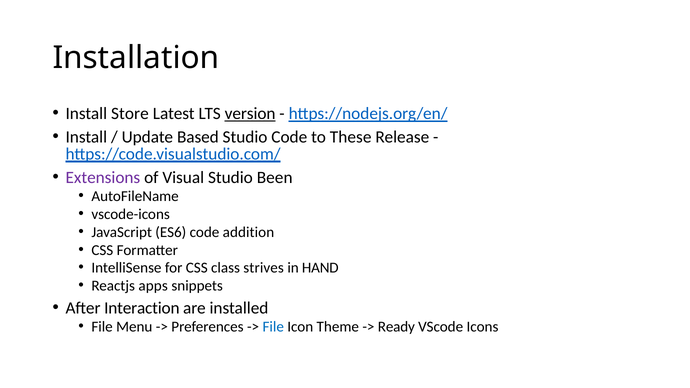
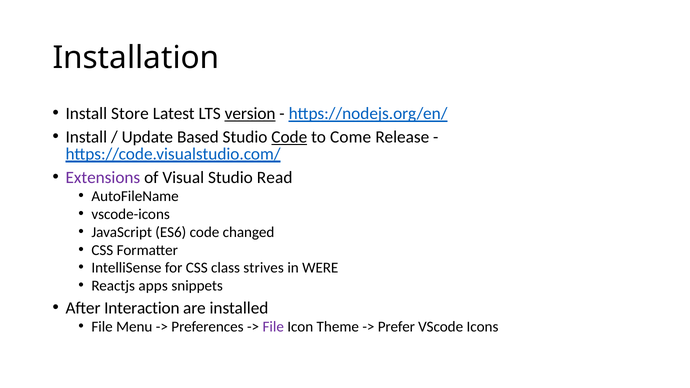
Code at (289, 137) underline: none -> present
These: These -> Come
Been: Been -> Read
addition: addition -> changed
HAND: HAND -> WERE
File at (273, 327) colour: blue -> purple
Ready: Ready -> Prefer
